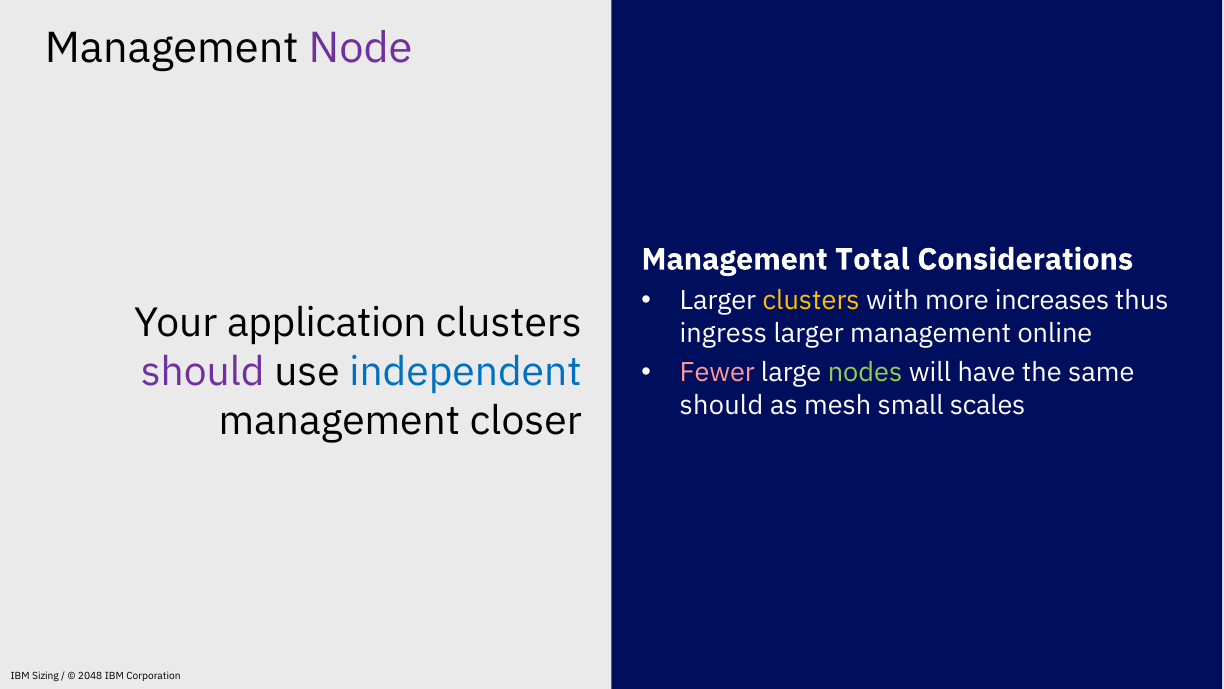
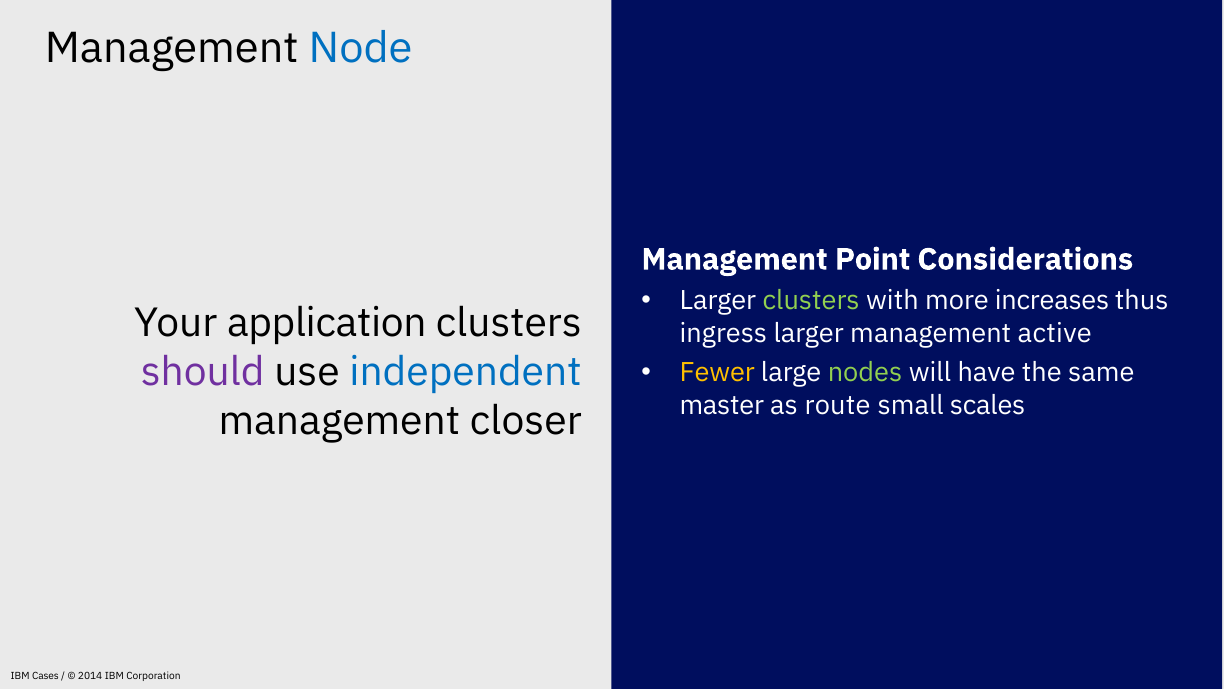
Node colour: purple -> blue
Total: Total -> Point
clusters at (811, 301) colour: yellow -> light green
online: online -> active
Fewer colour: pink -> yellow
should at (721, 405): should -> master
mesh: mesh -> route
Sizing: Sizing -> Cases
2048: 2048 -> 2014
